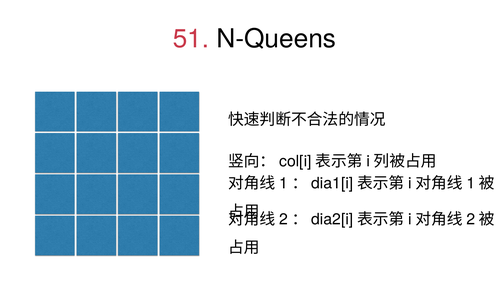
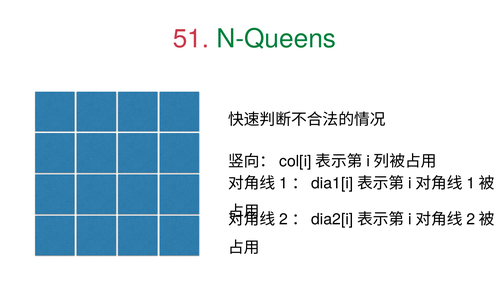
N-Queens colour: black -> green
